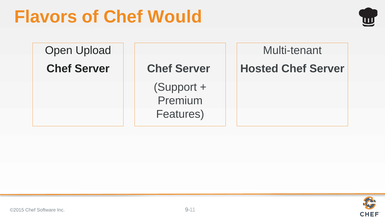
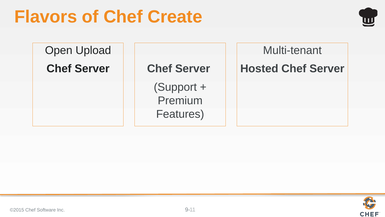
Would: Would -> Create
